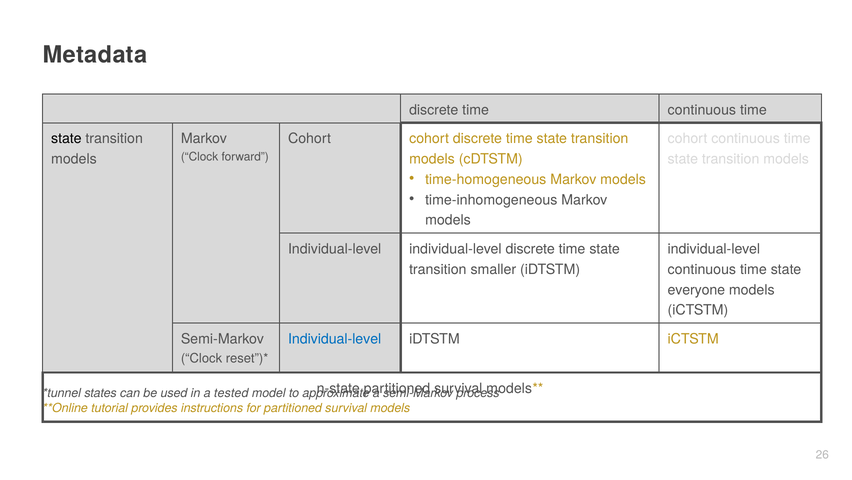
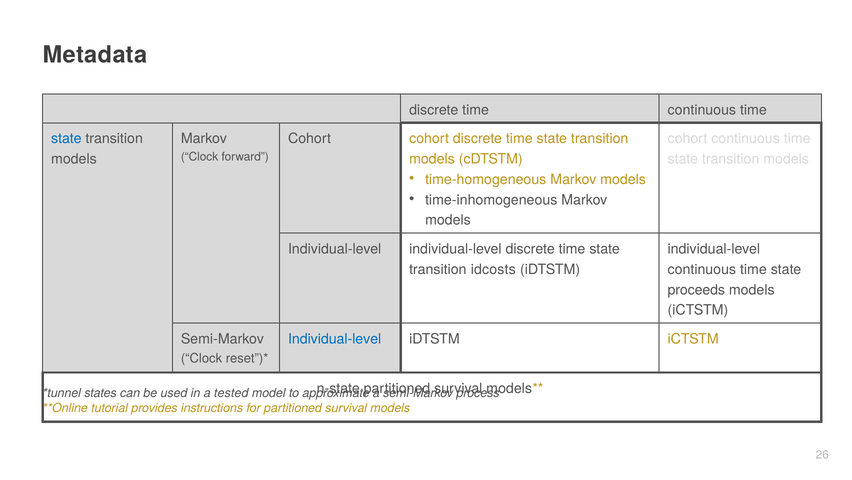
state at (66, 139) colour: black -> blue
smaller: smaller -> idcosts
everyone: everyone -> proceeds
